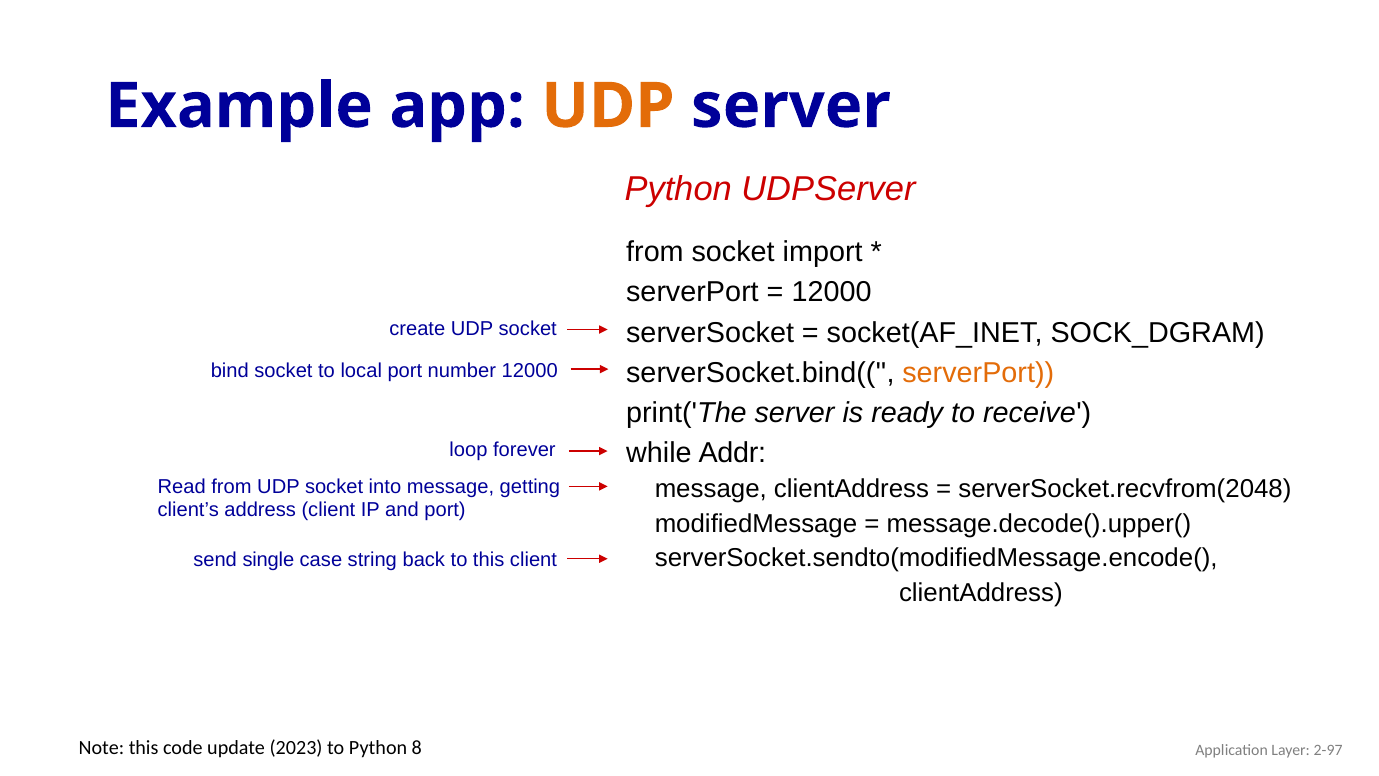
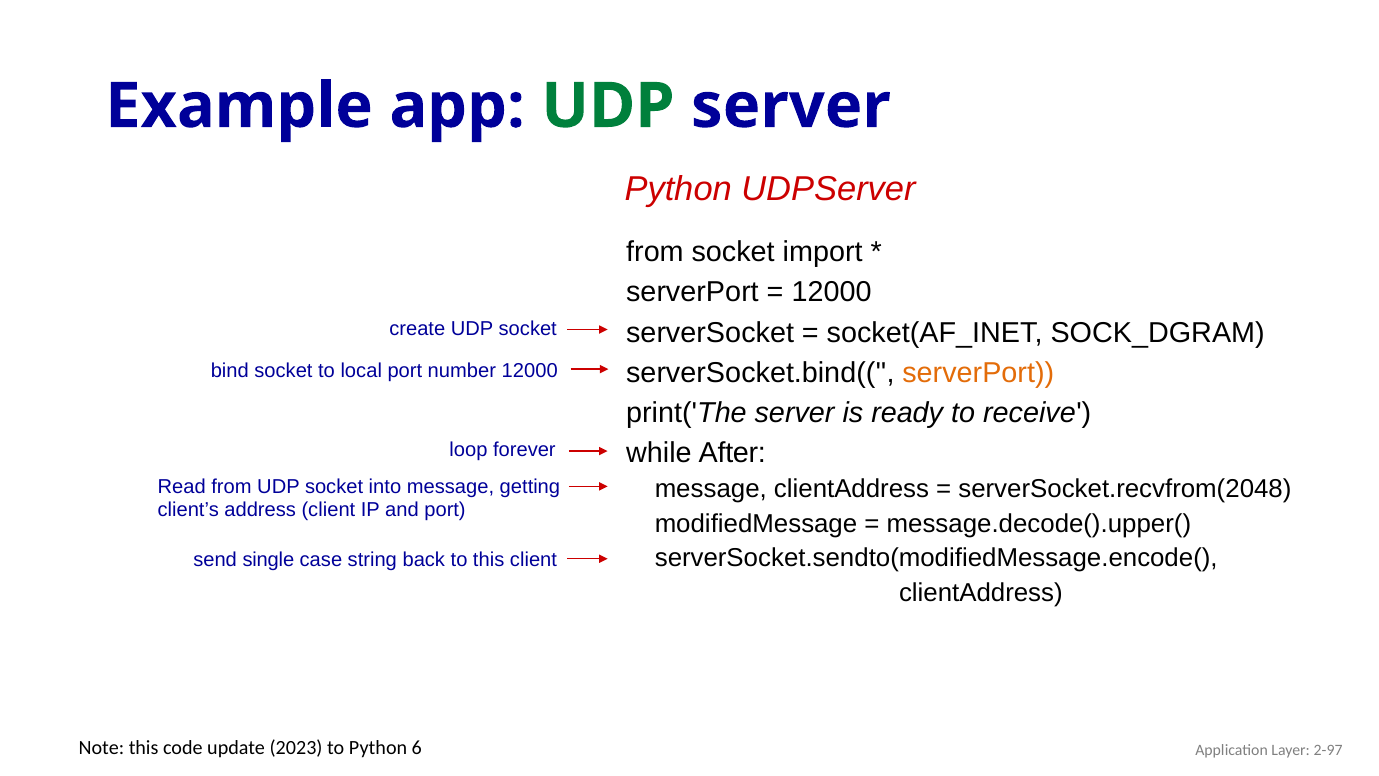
UDP at (608, 106) colour: orange -> green
Addr: Addr -> After
8: 8 -> 6
